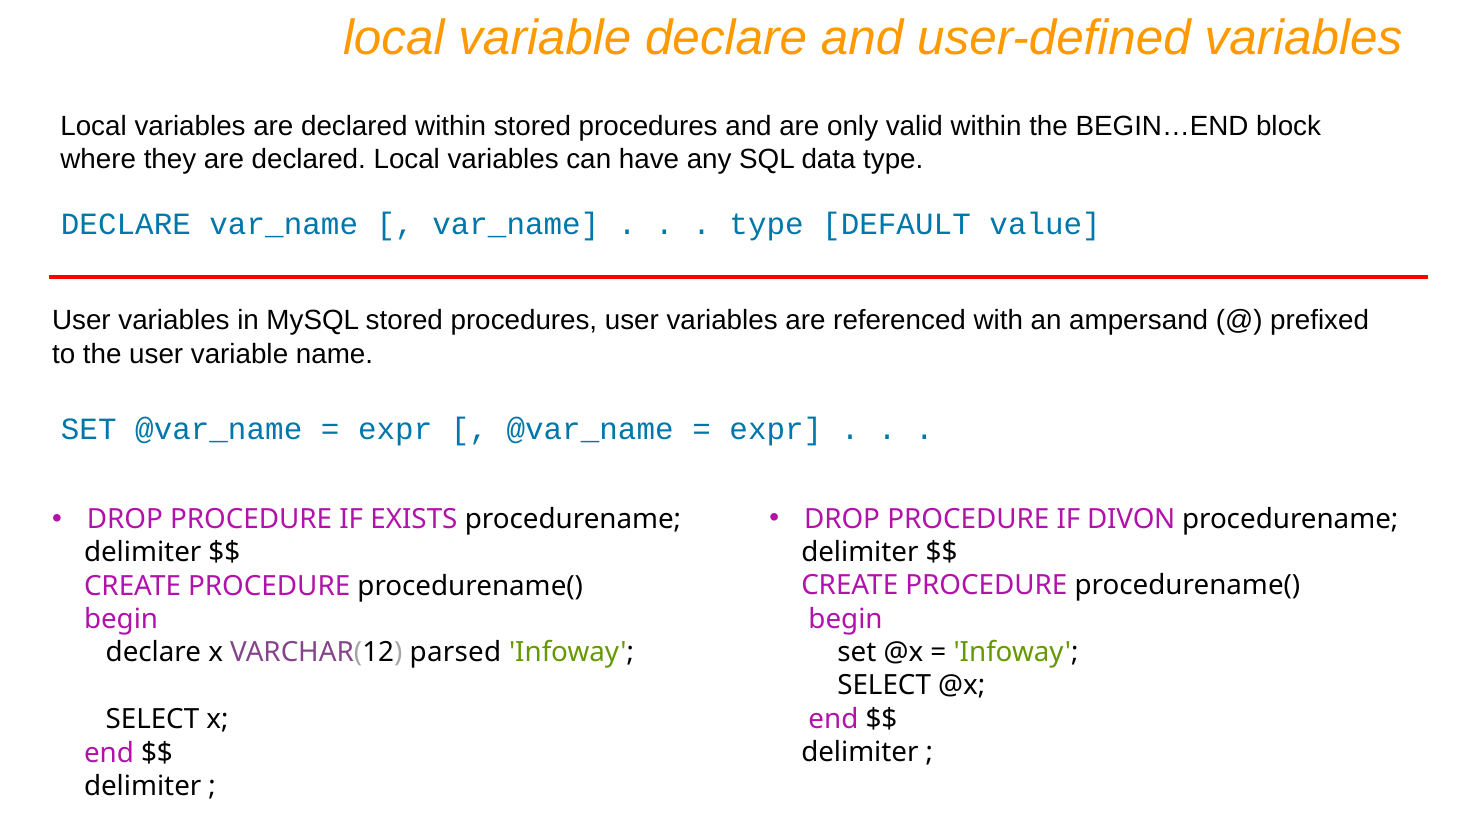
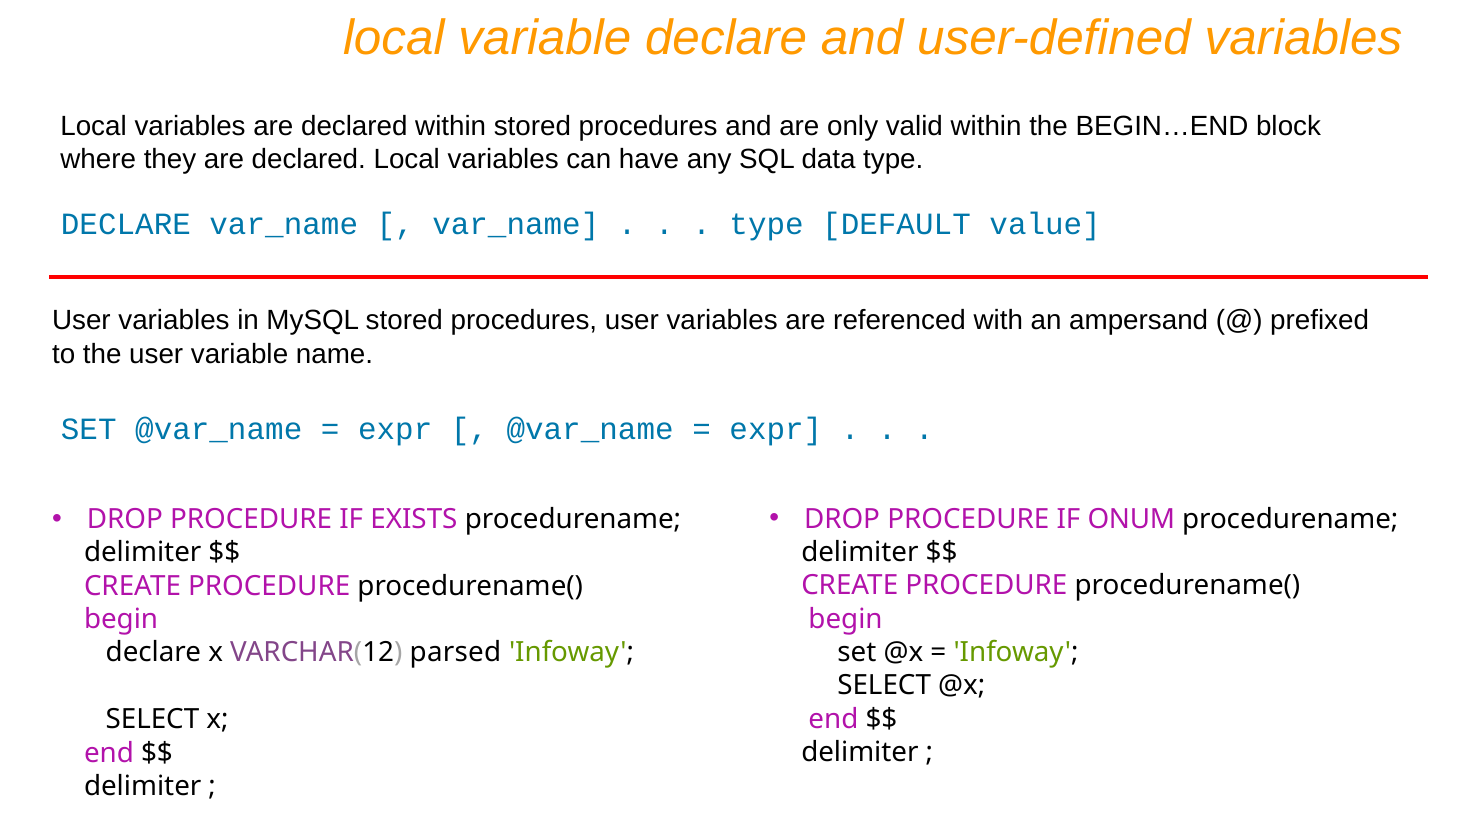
DIVON: DIVON -> ONUM
